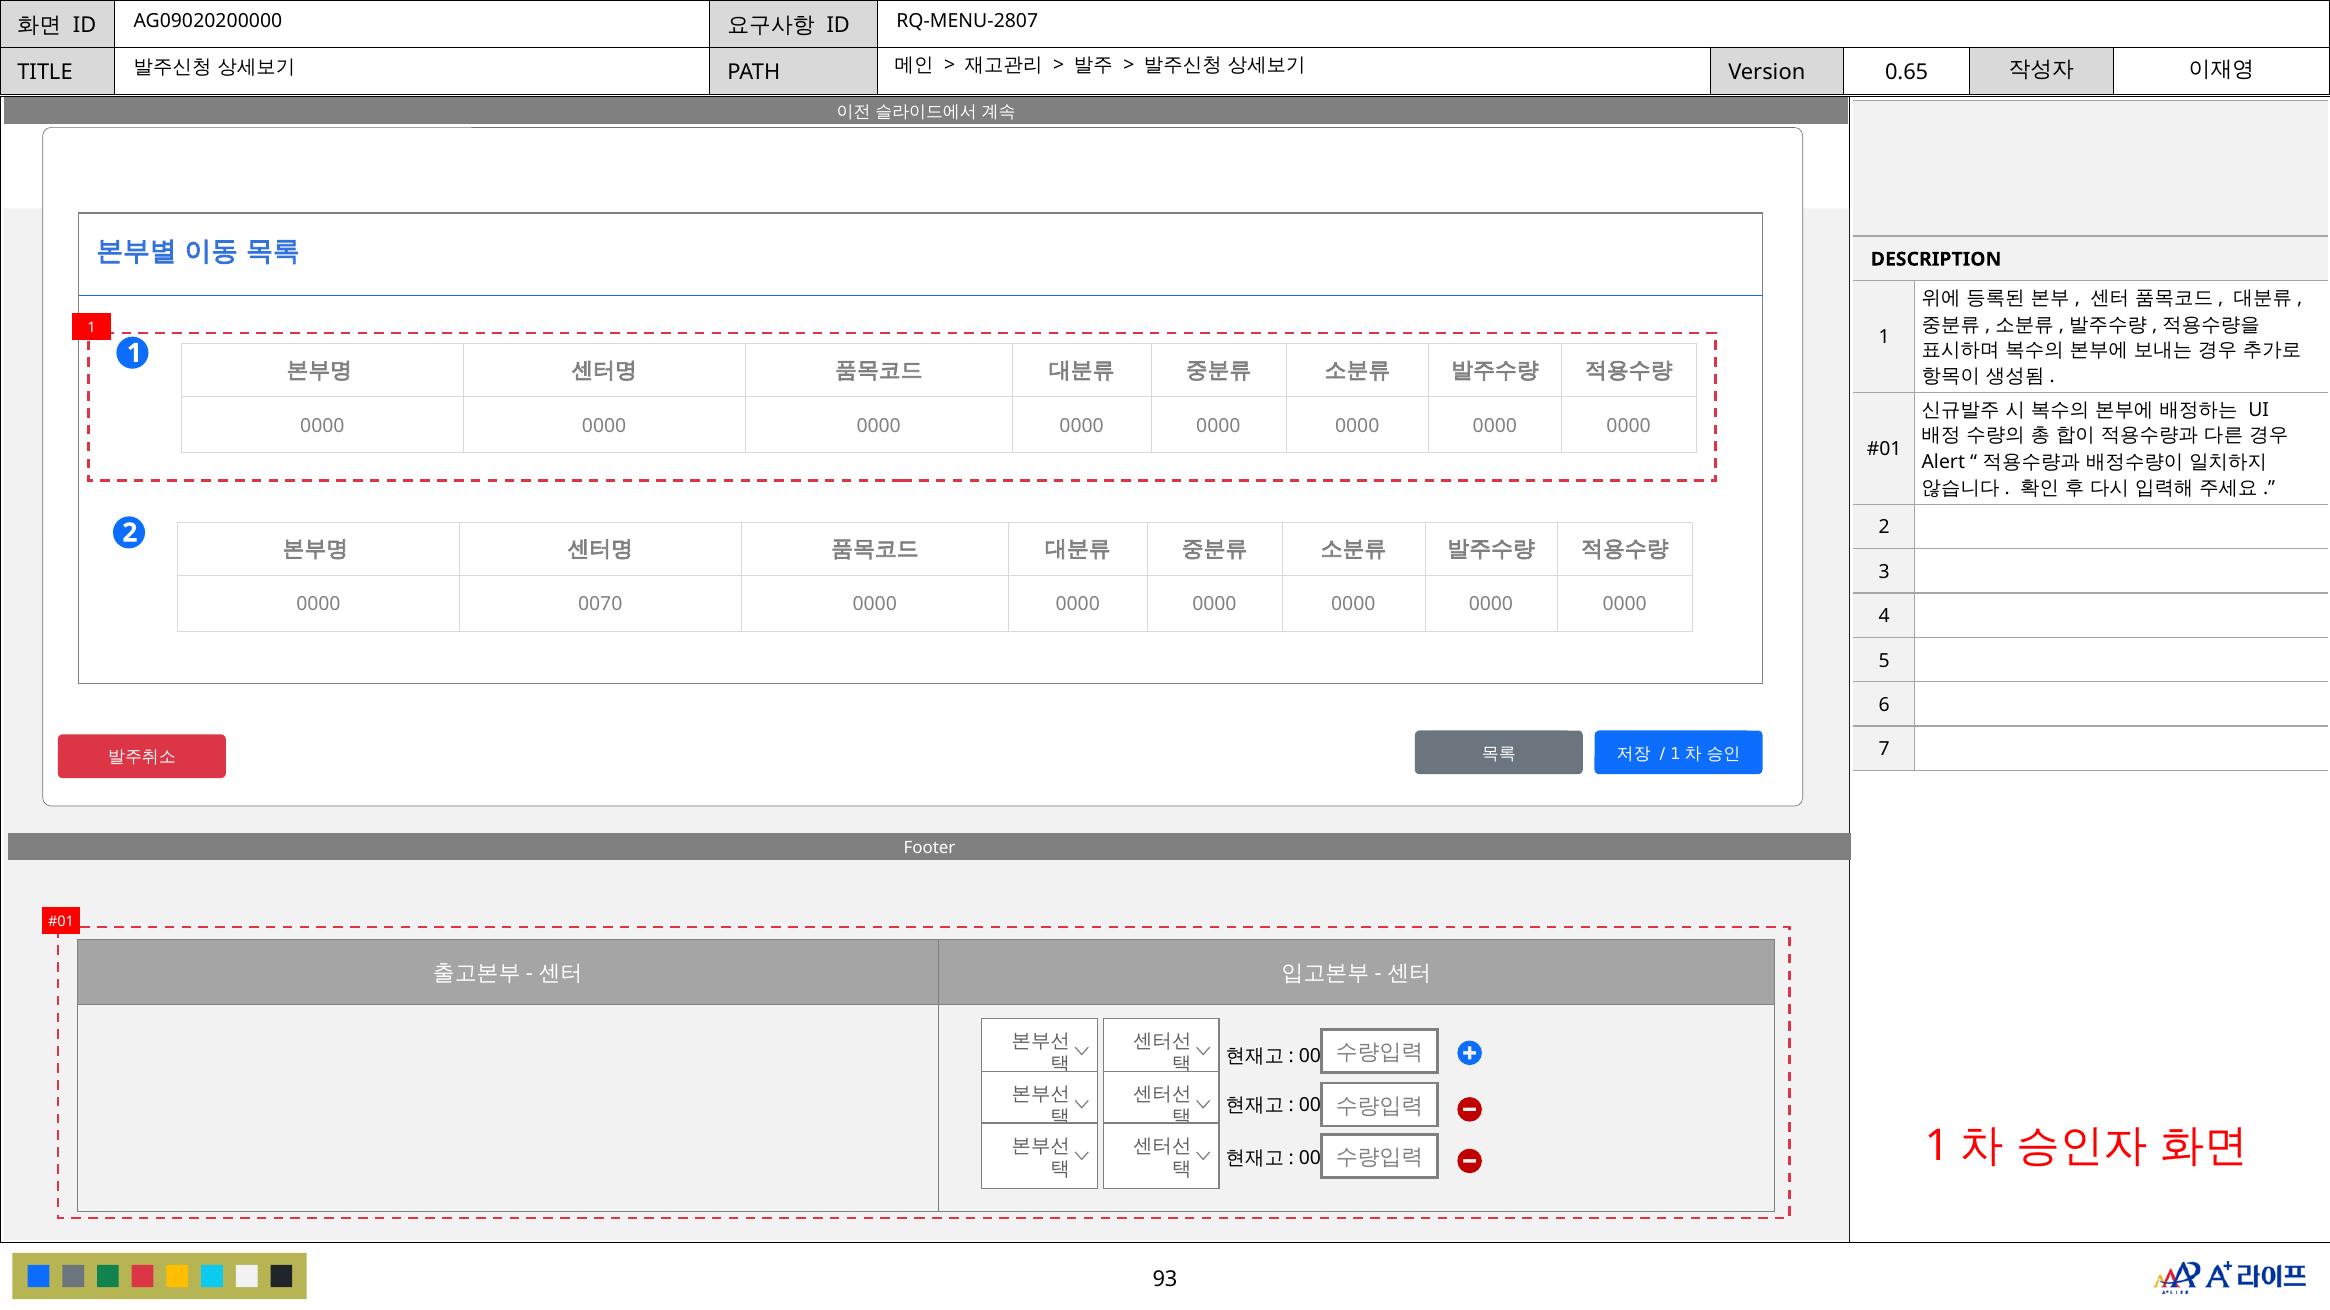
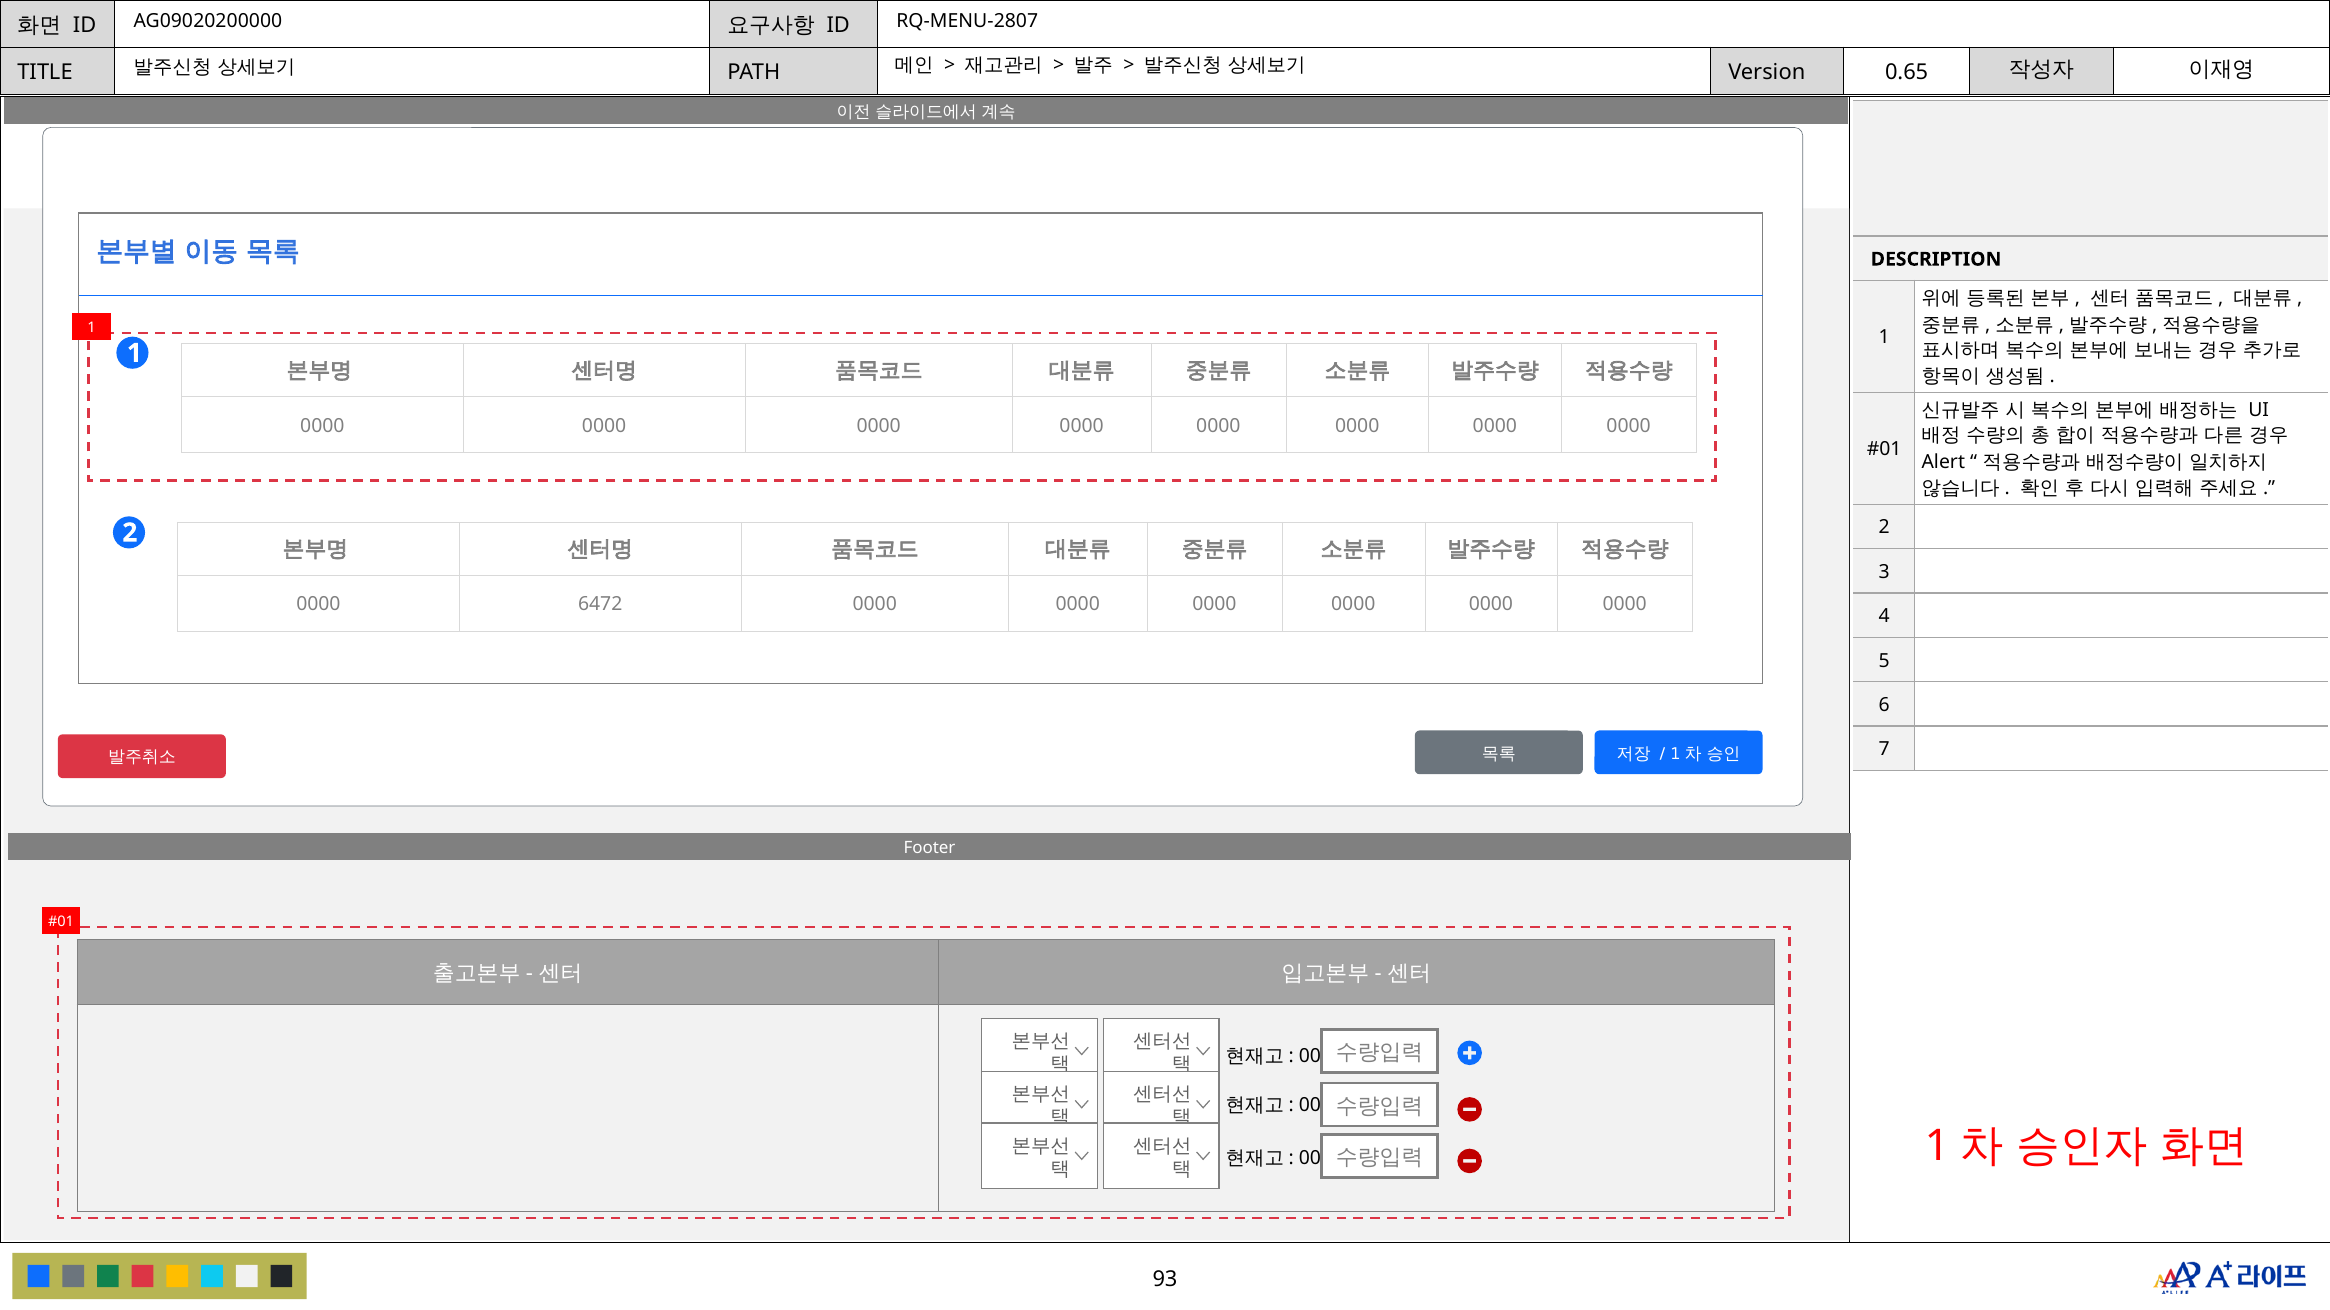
0070: 0070 -> 6472
